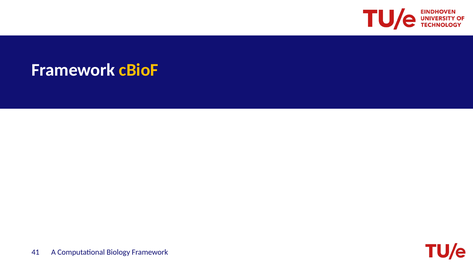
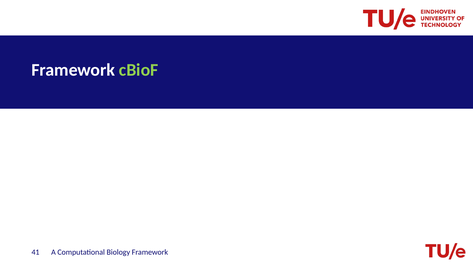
cBioF colour: yellow -> light green
